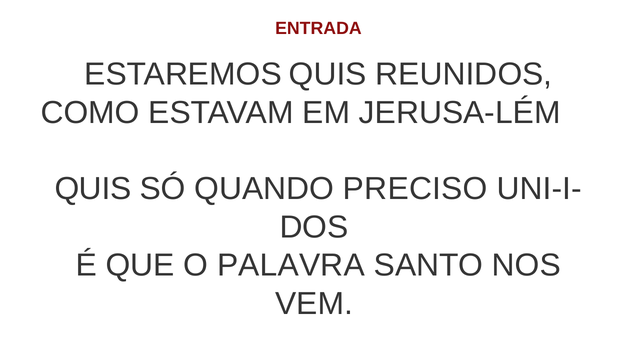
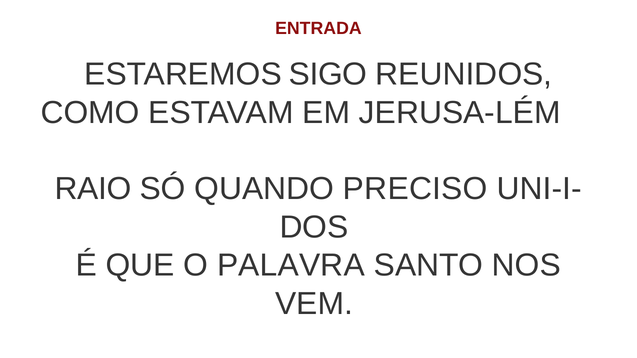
ESTAREMOS QUIS: QUIS -> SIGO
QUIS at (93, 189): QUIS -> RAIO
